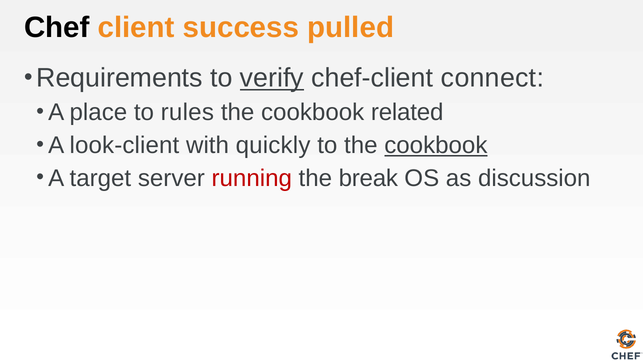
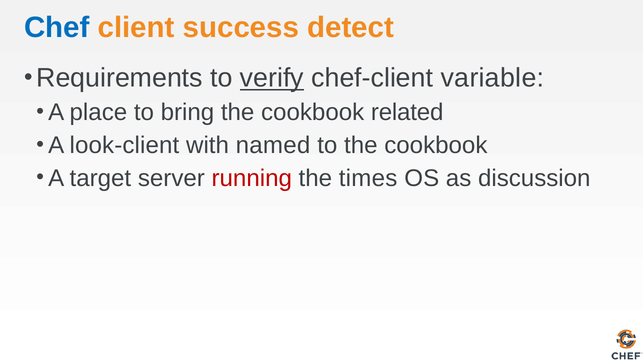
Chef colour: black -> blue
pulled: pulled -> detect
connect: connect -> variable
rules: rules -> bring
quickly: quickly -> named
cookbook at (436, 146) underline: present -> none
break: break -> times
